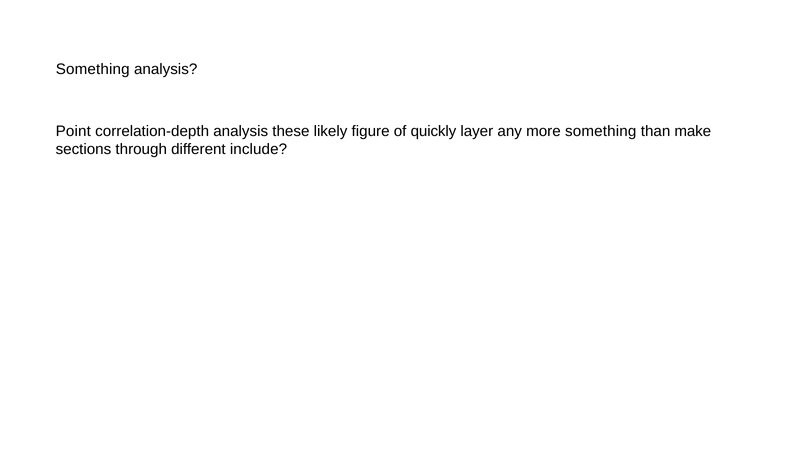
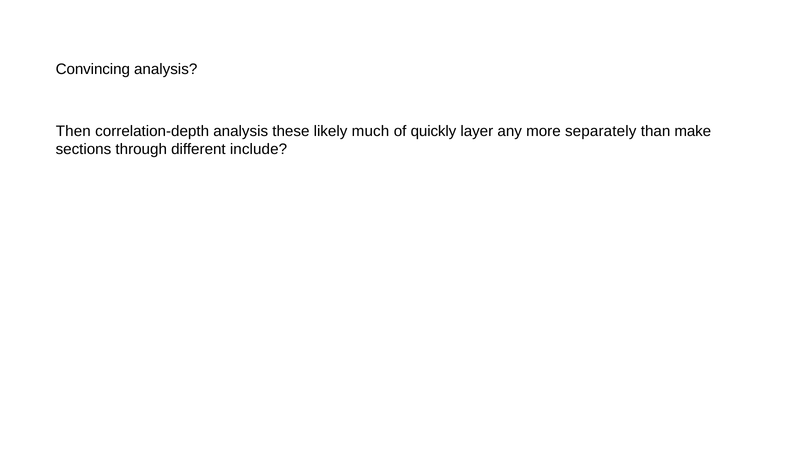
Something at (93, 69): Something -> Convincing
Point: Point -> Then
figure: figure -> much
more something: something -> separately
